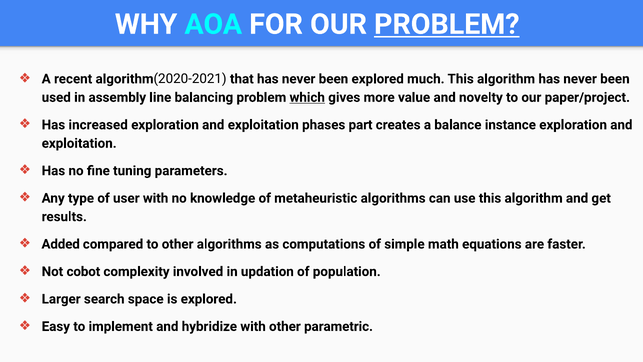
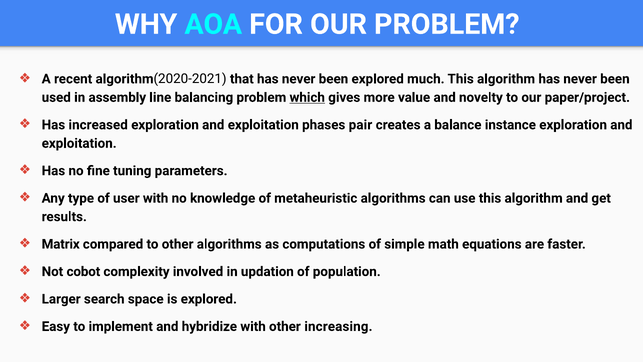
PROBLEM at (447, 24) underline: present -> none
part: part -> pair
Added: Added -> Matrix
parametric: parametric -> increasing
